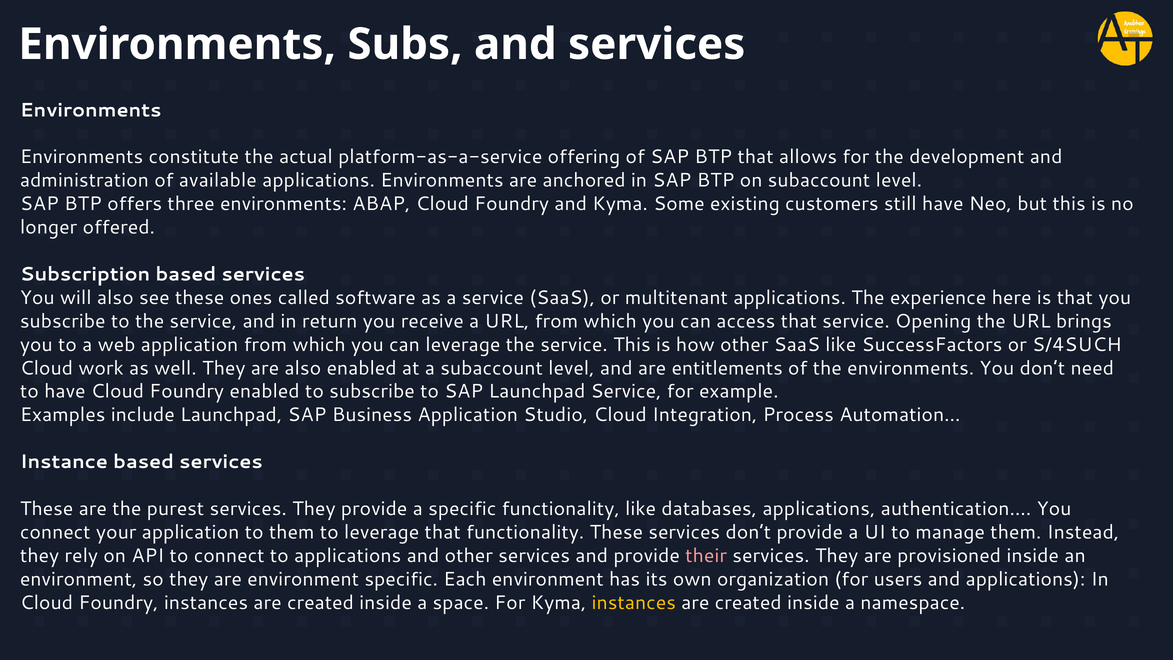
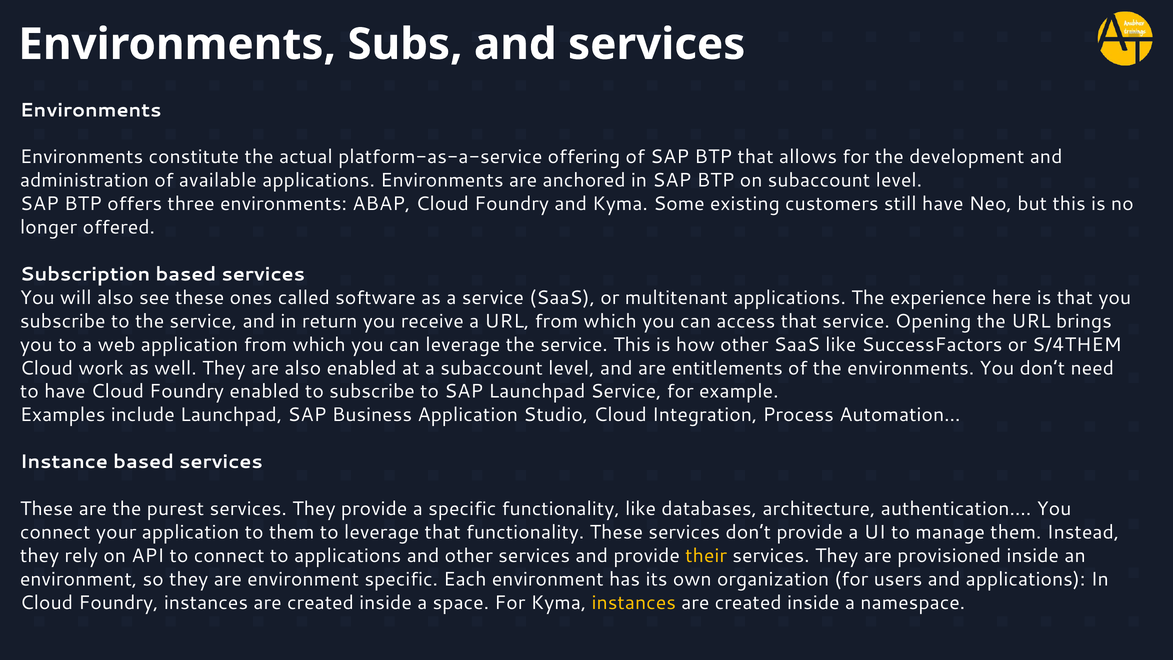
S/4SUCH: S/4SUCH -> S/4THEM
databases applications: applications -> architecture
their colour: pink -> yellow
